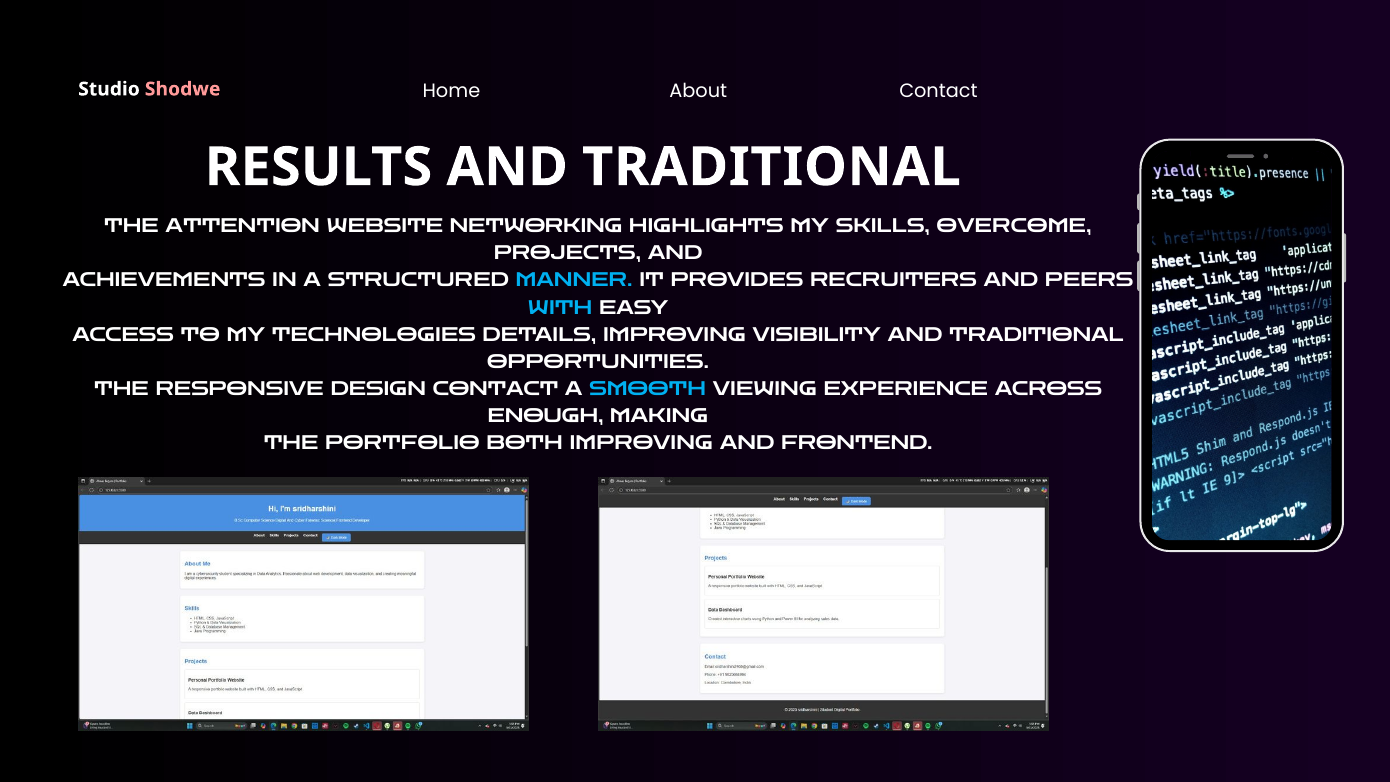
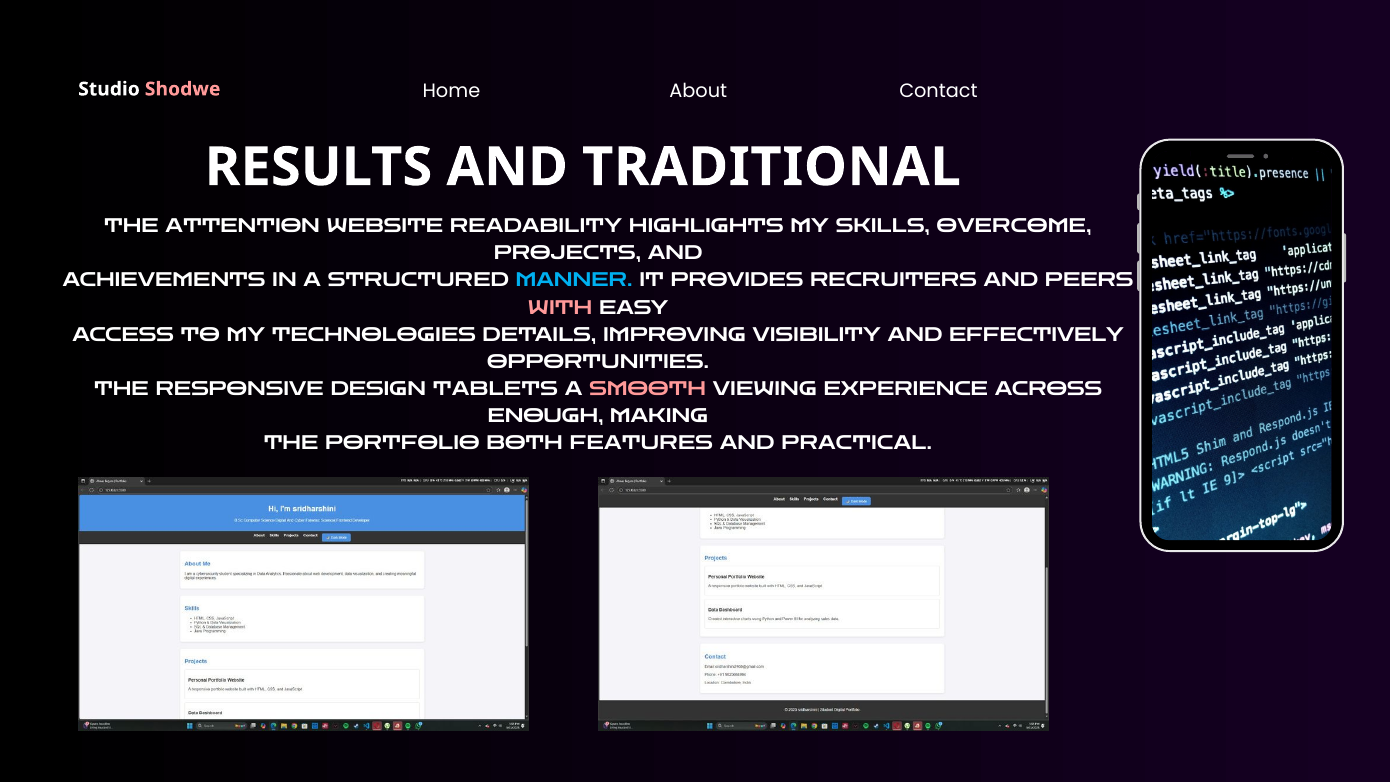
NETWORKING: NETWORKING -> READABILITY
WITH colour: light blue -> pink
VISIBILITY AND TRADITIONAL: TRADITIONAL -> EFFECTIVELY
DESIGN CONTACT: CONTACT -> TABLETS
SMOOTH colour: light blue -> pink
BOTH IMPROVING: IMPROVING -> FEATURES
FRONTEND: FRONTEND -> PRACTICAL
